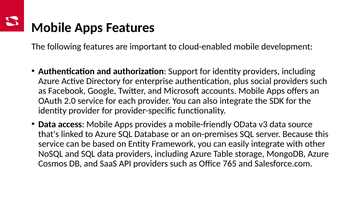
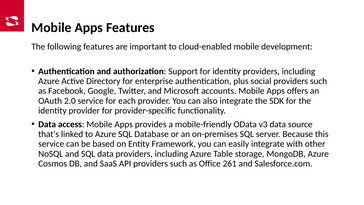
765: 765 -> 261
